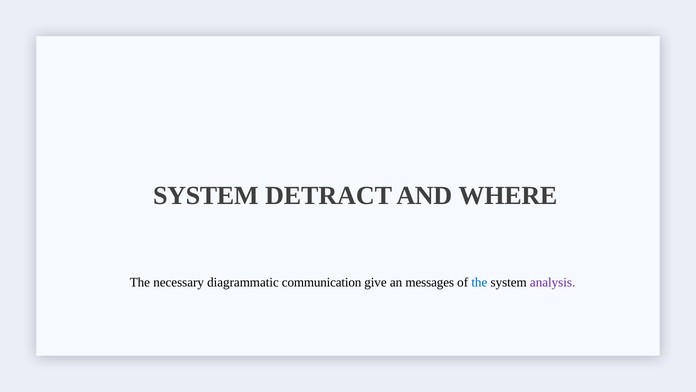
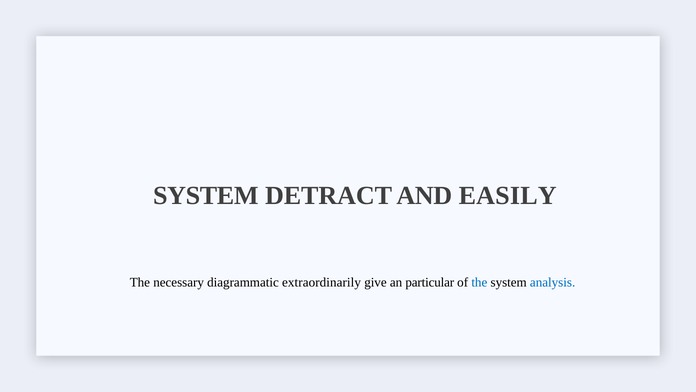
WHERE: WHERE -> EASILY
communication: communication -> extraordinarily
messages: messages -> particular
analysis colour: purple -> blue
